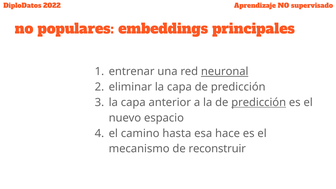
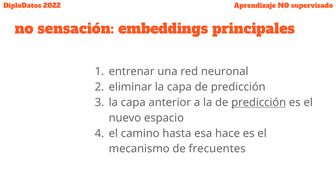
populares: populares -> sensación
neuronal underline: present -> none
reconstruir: reconstruir -> frecuentes
